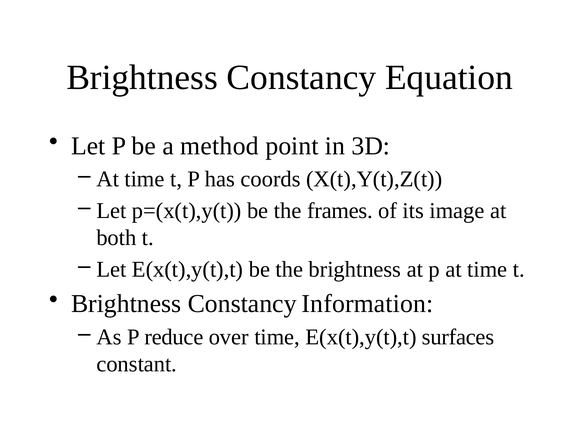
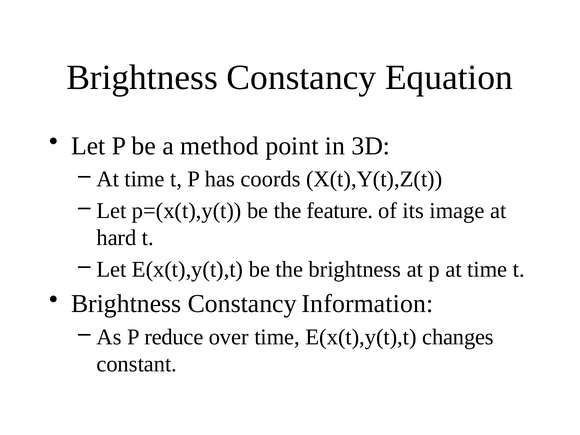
frames: frames -> feature
both: both -> hard
surfaces: surfaces -> changes
